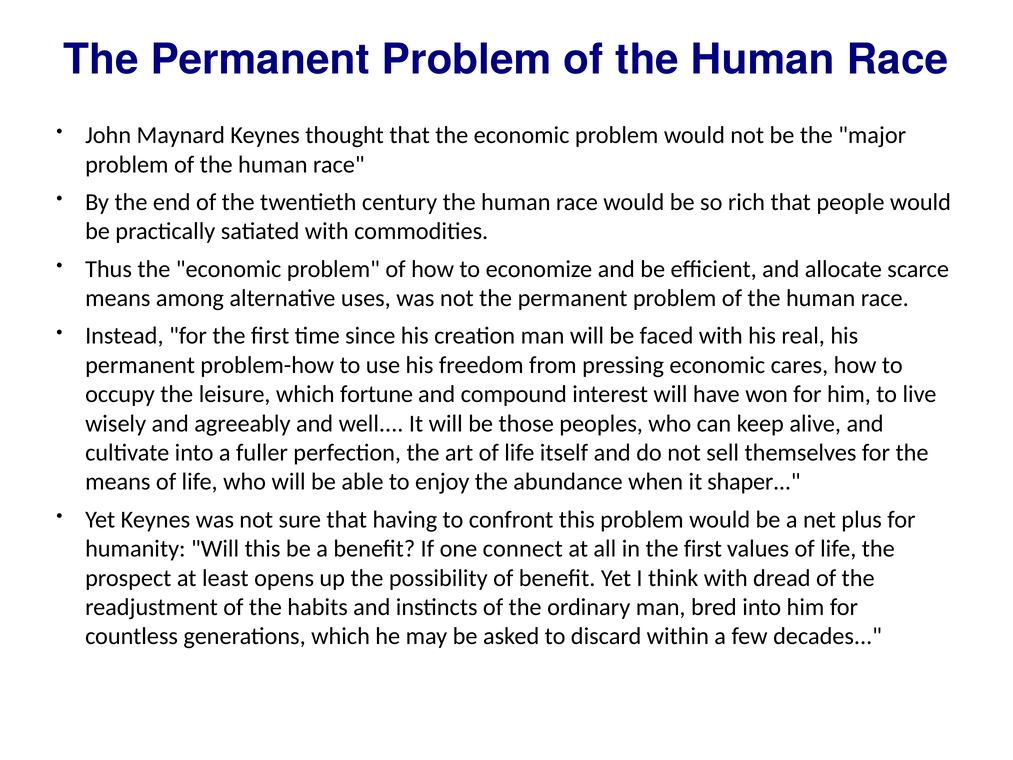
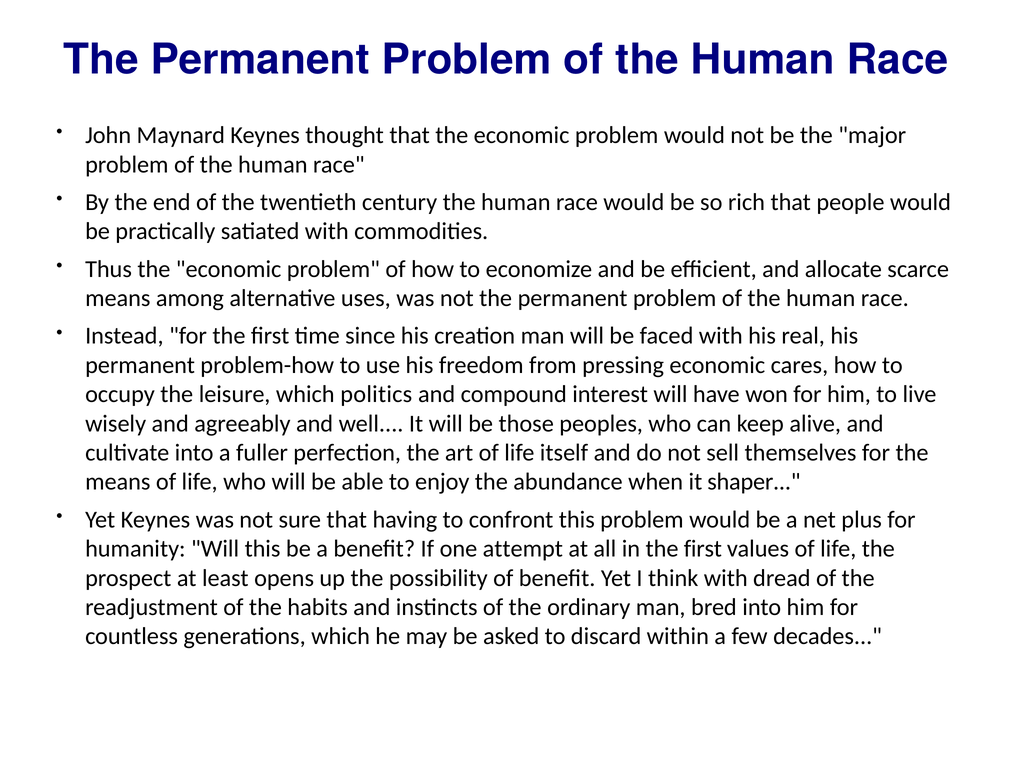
fortune: fortune -> politics
connect: connect -> attempt
